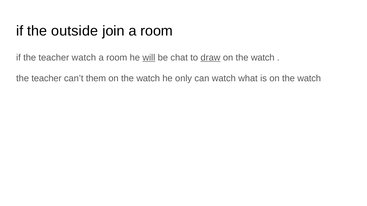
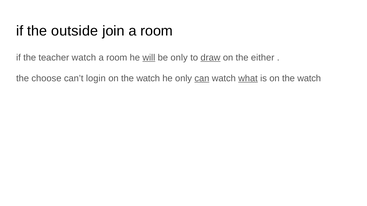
be chat: chat -> only
watch at (263, 58): watch -> either
teacher at (47, 79): teacher -> choose
them: them -> login
can underline: none -> present
what underline: none -> present
